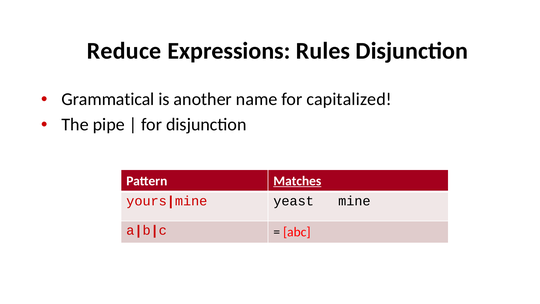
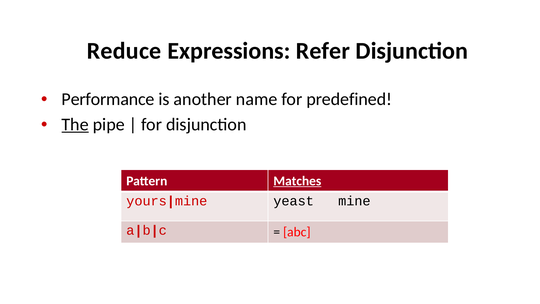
Rules: Rules -> Refer
Grammatical: Grammatical -> Performance
capitalized: capitalized -> predefined
The underline: none -> present
